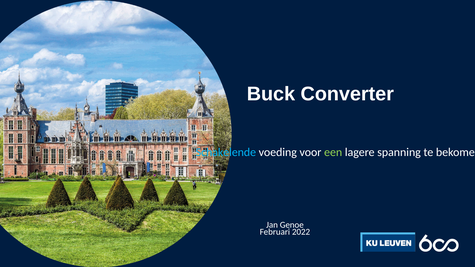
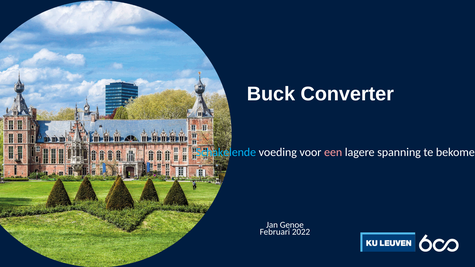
een colour: light green -> pink
